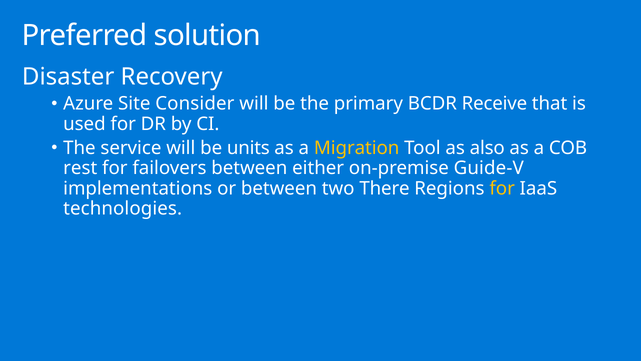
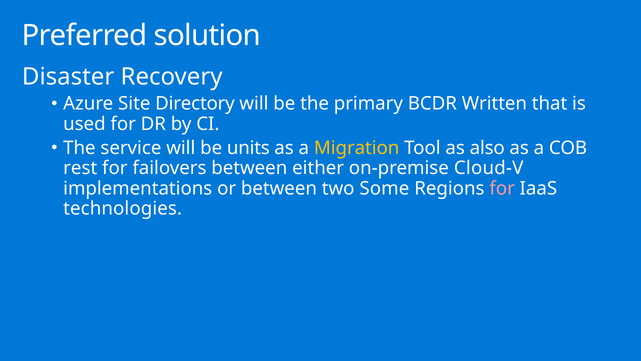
Consider: Consider -> Directory
Receive: Receive -> Written
Guide-V: Guide-V -> Cloud-V
There: There -> Some
for at (502, 188) colour: yellow -> pink
